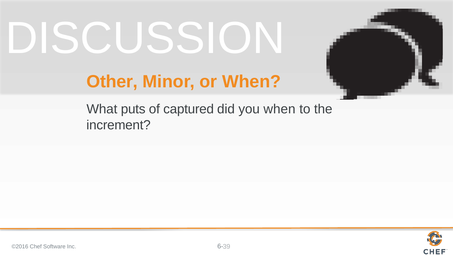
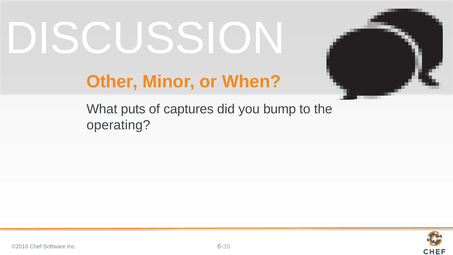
captured: captured -> captures
you when: when -> bump
increment: increment -> operating
